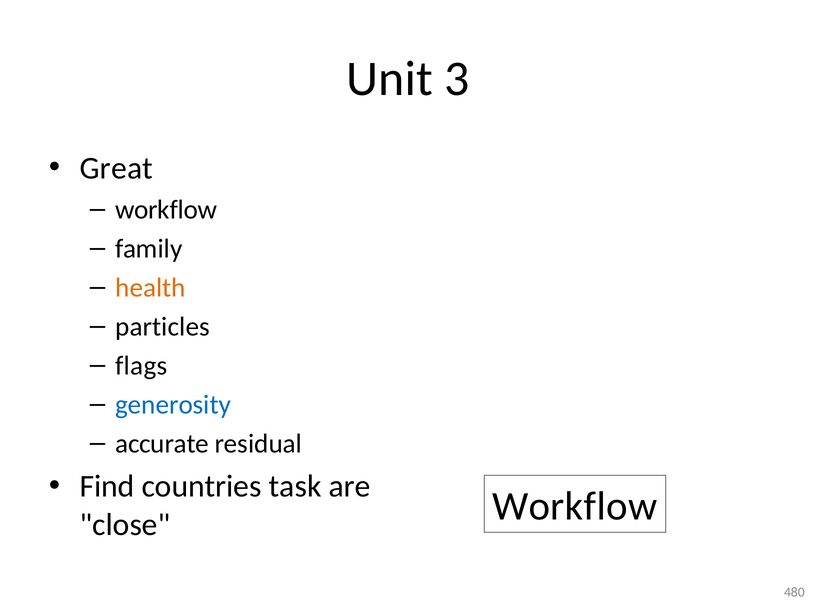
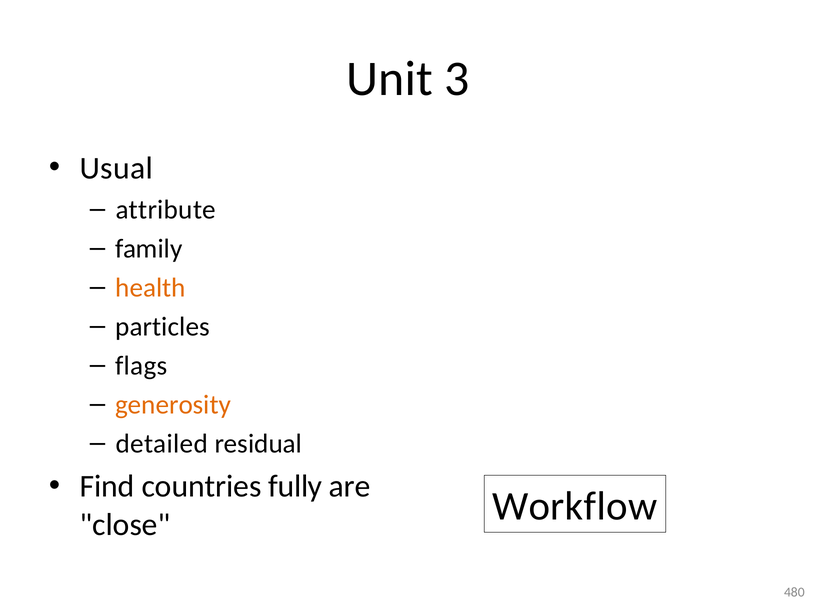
Great: Great -> Usual
workflow at (166, 210): workflow -> attribute
generosity colour: blue -> orange
accurate: accurate -> detailed
task: task -> fully
